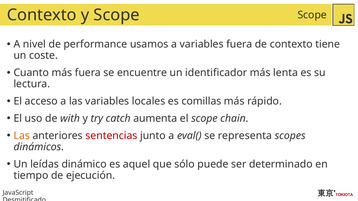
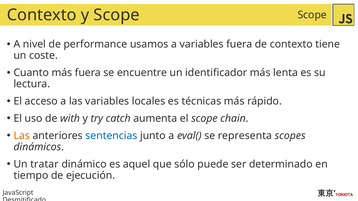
comillas: comillas -> técnicas
sentencias colour: red -> blue
leídas: leídas -> tratar
